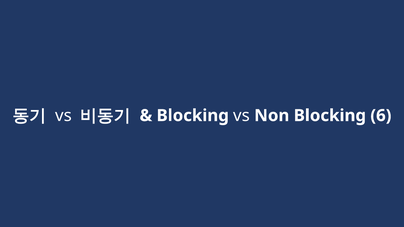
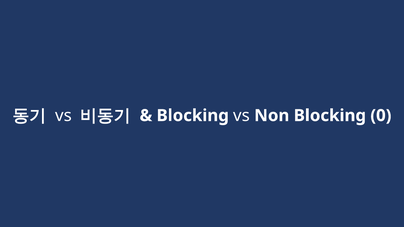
6: 6 -> 0
